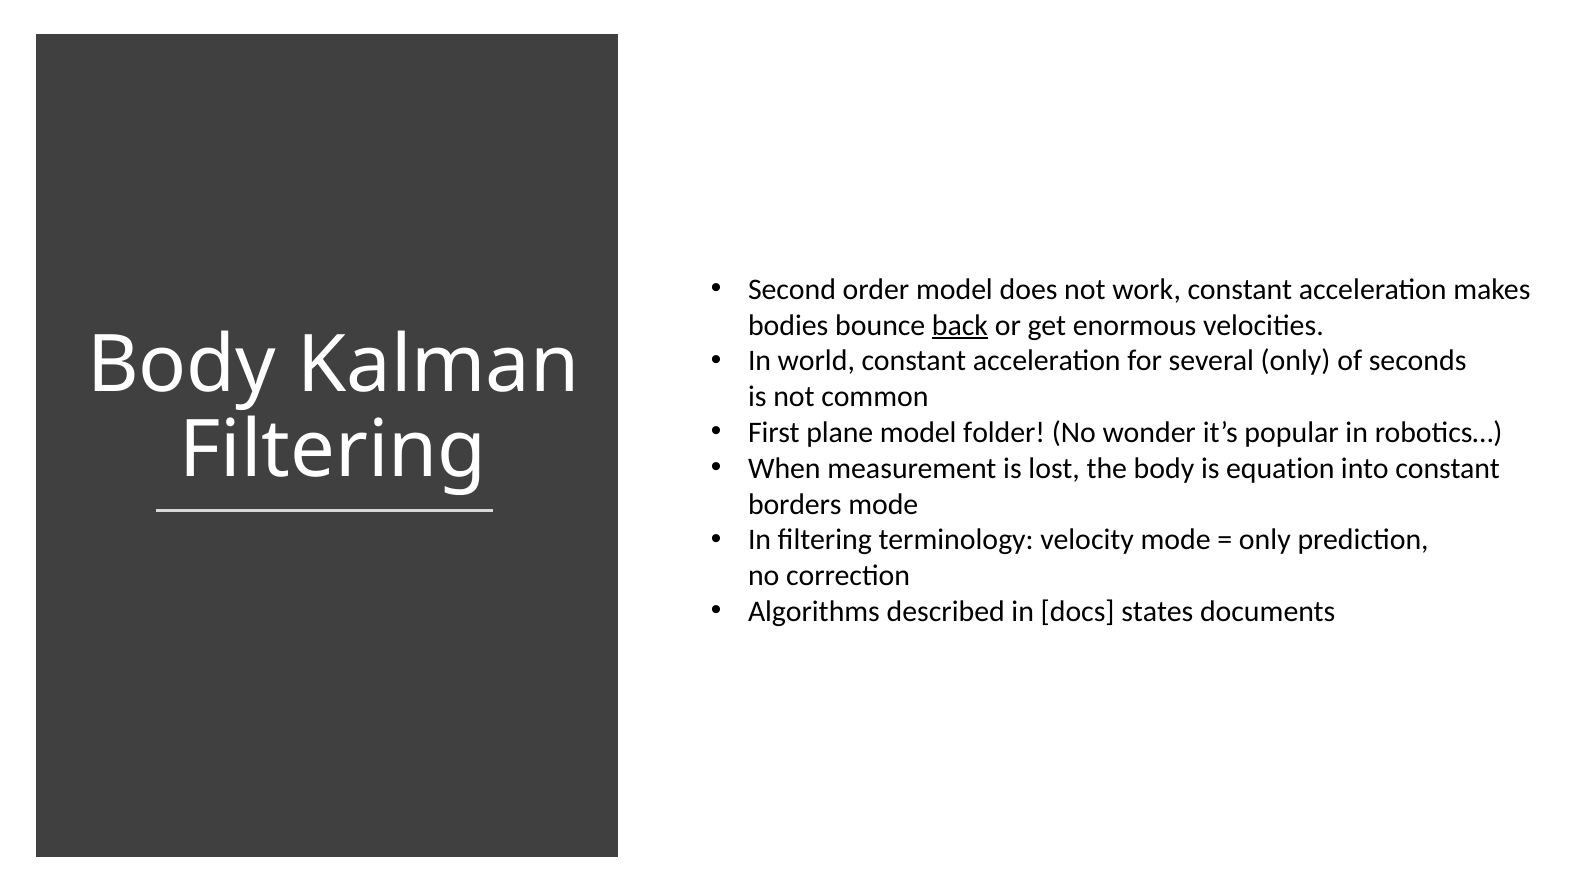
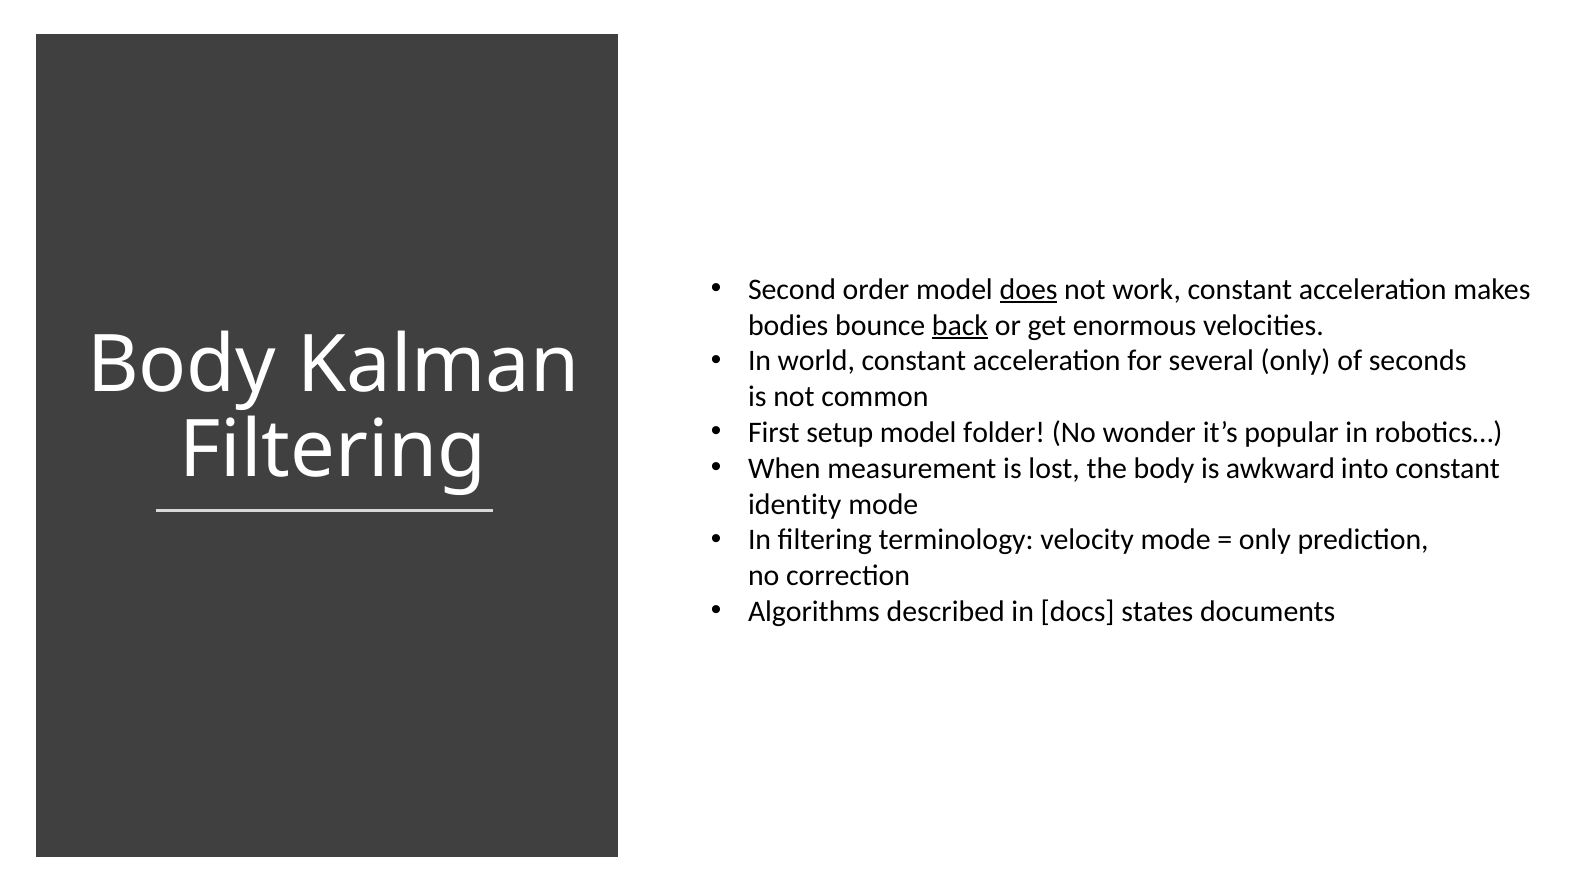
does underline: none -> present
plane: plane -> setup
equation: equation -> awkward
borders: borders -> identity
